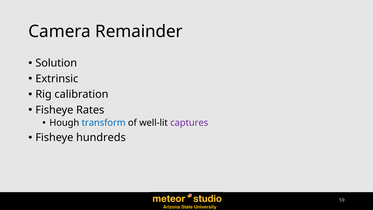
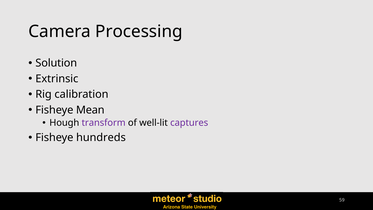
Remainder: Remainder -> Processing
Rates: Rates -> Mean
transform colour: blue -> purple
